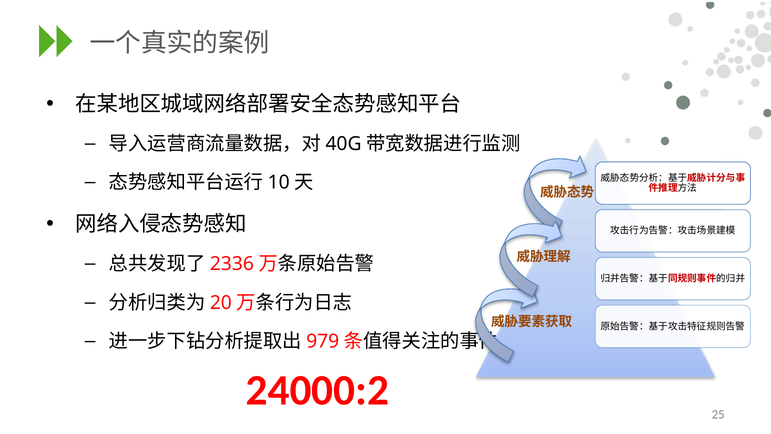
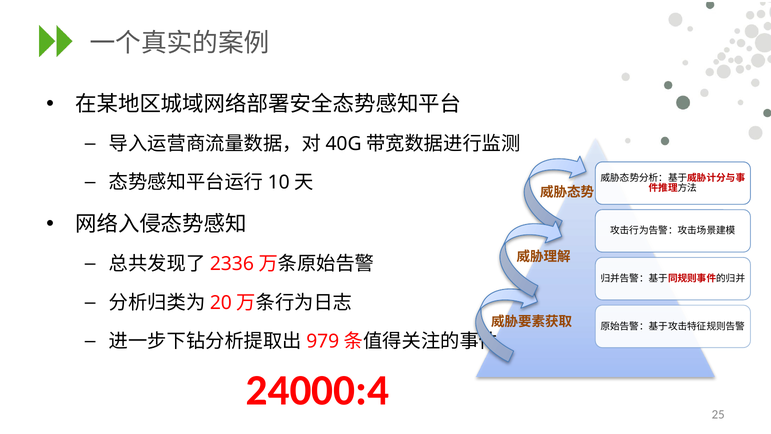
24000:2: 24000:2 -> 24000:4
